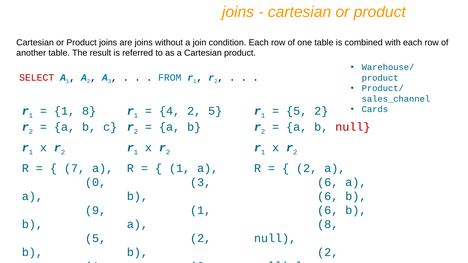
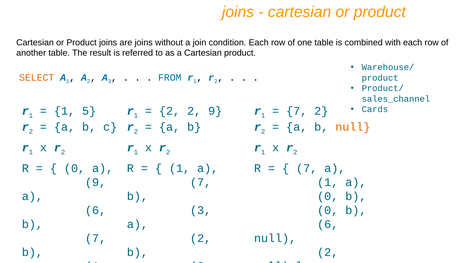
SELECT colour: red -> orange
1 8: 8 -> 5
4 at (170, 111): 4 -> 2
2 5: 5 -> 9
5 at (297, 111): 5 -> 7
null at (353, 127) colour: red -> orange
7 at (75, 168): 7 -> 0
2 at (307, 168): 2 -> 7
0 at (96, 182): 0 -> 9
3 at (201, 182): 3 -> 7
6 at (328, 182): 6 -> 1
6 at (328, 196): 6 -> 0
9 at (96, 211): 9 -> 6
1 at (201, 211): 1 -> 3
6 at (328, 211): 6 -> 0
8 at (328, 225): 8 -> 6
5 at (96, 239): 5 -> 7
